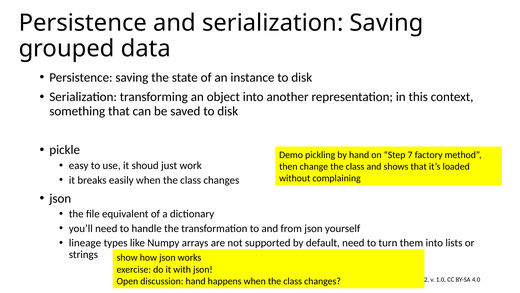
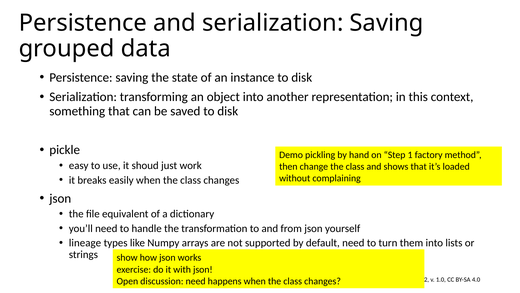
7: 7 -> 1
discussion hand: hand -> need
